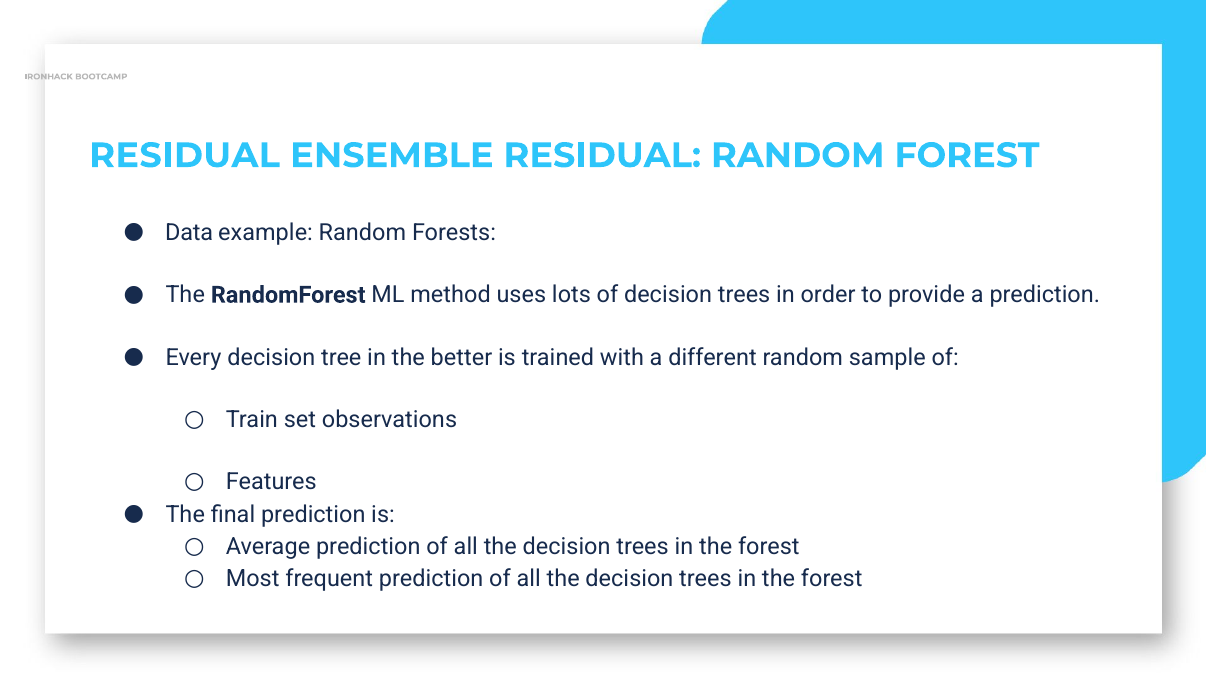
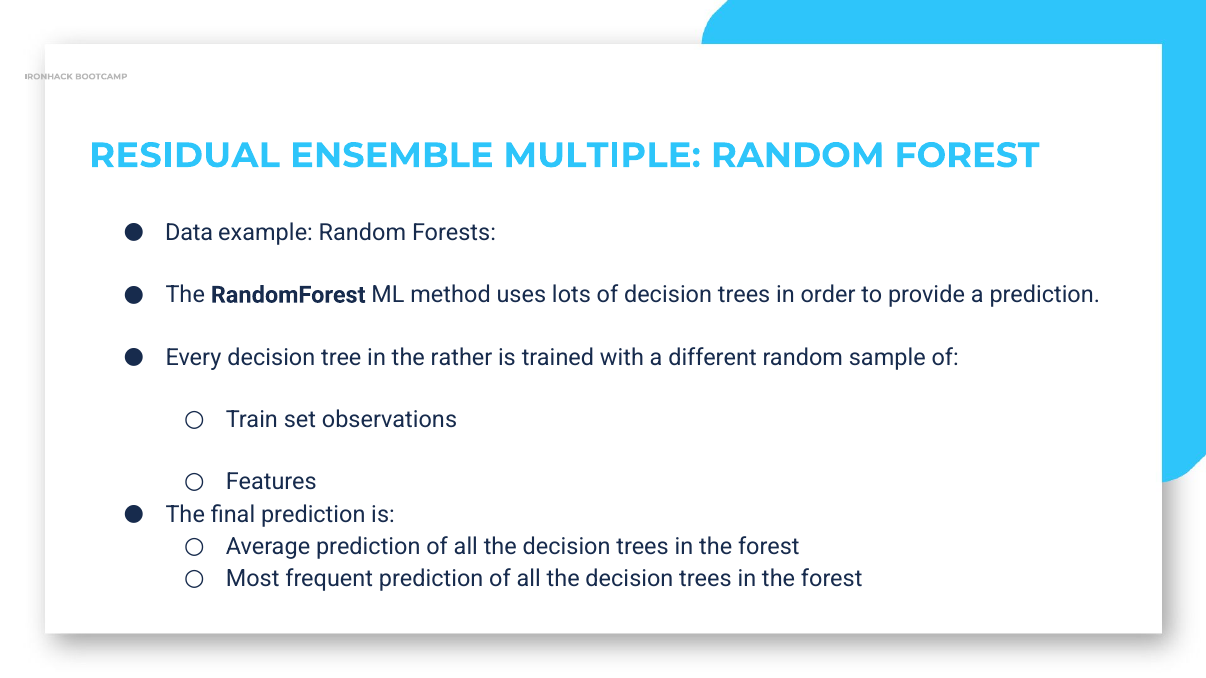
ENSEMBLE RESIDUAL: RESIDUAL -> MULTIPLE
better: better -> rather
